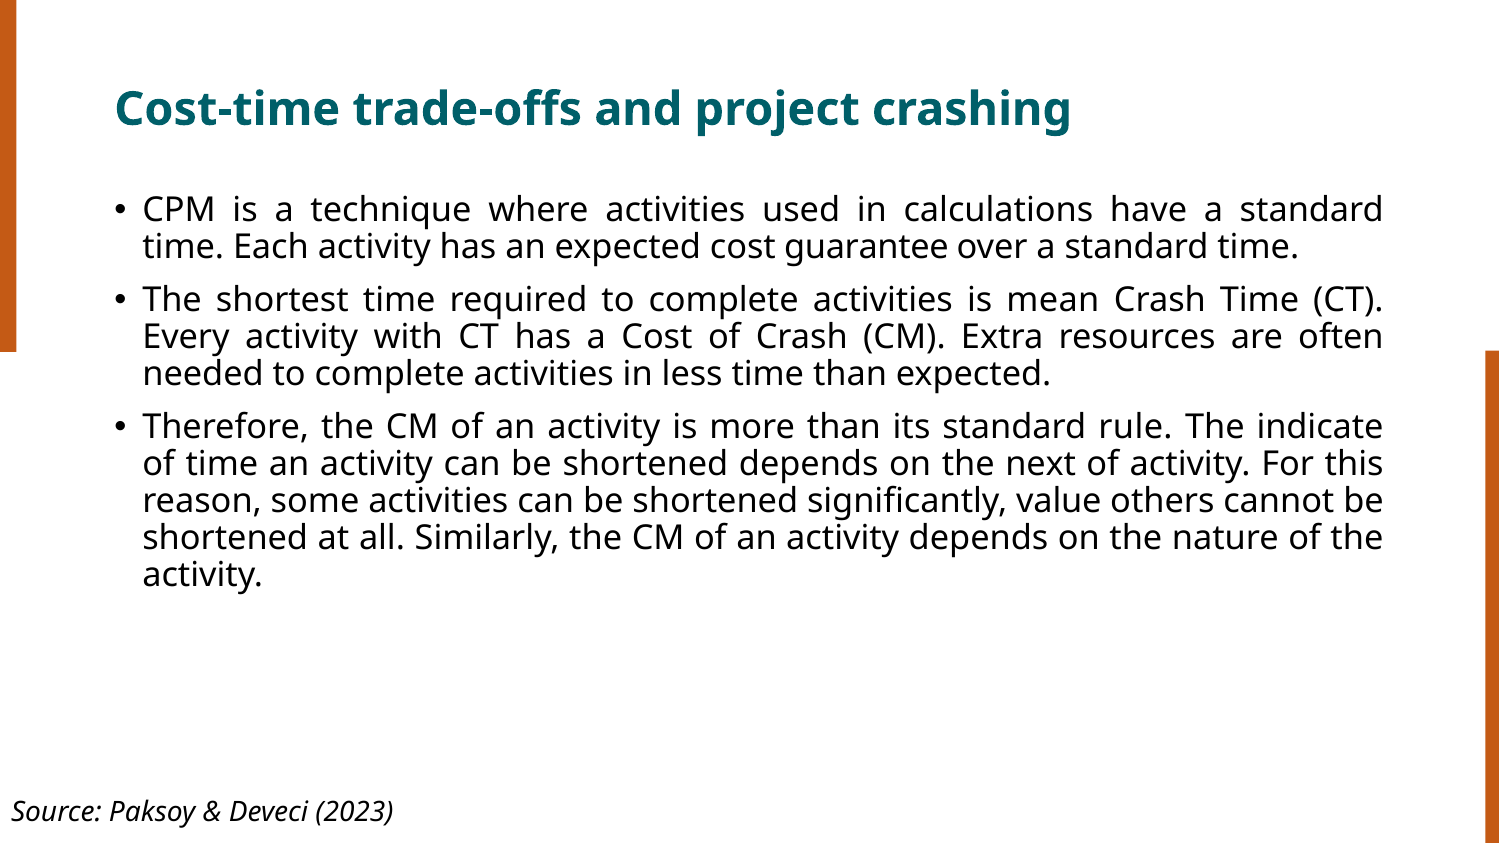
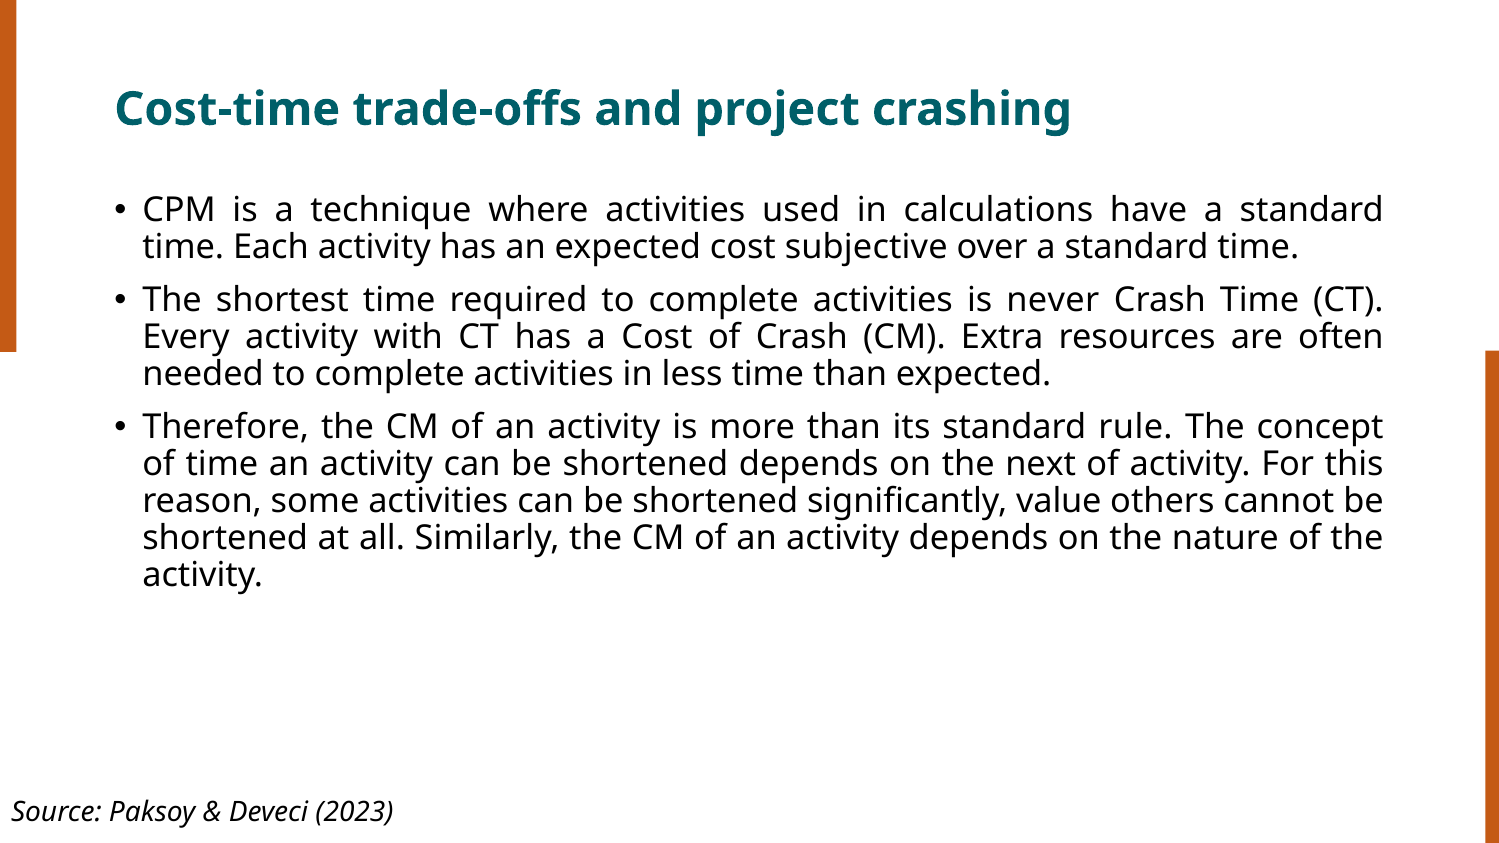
guarantee: guarantee -> subjective
mean: mean -> never
indicate: indicate -> concept
